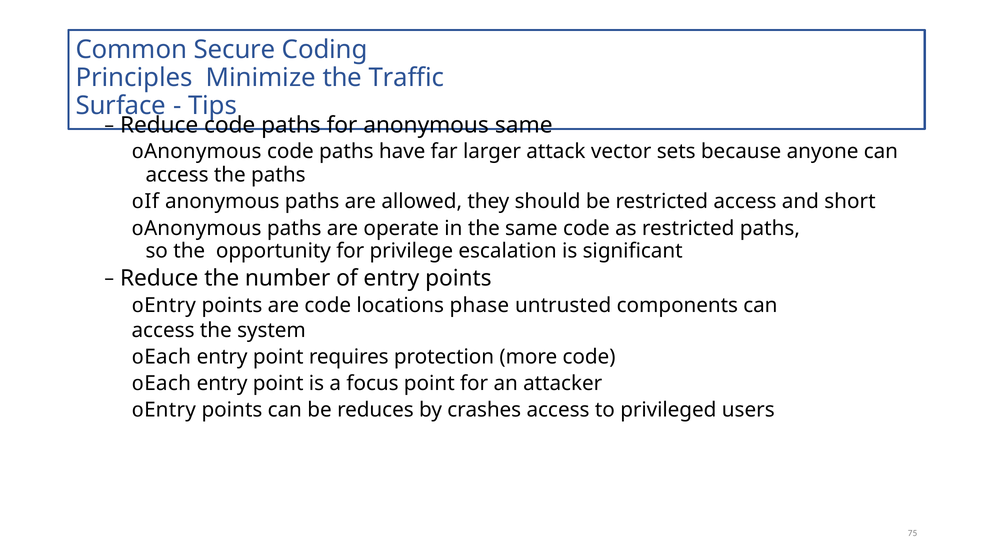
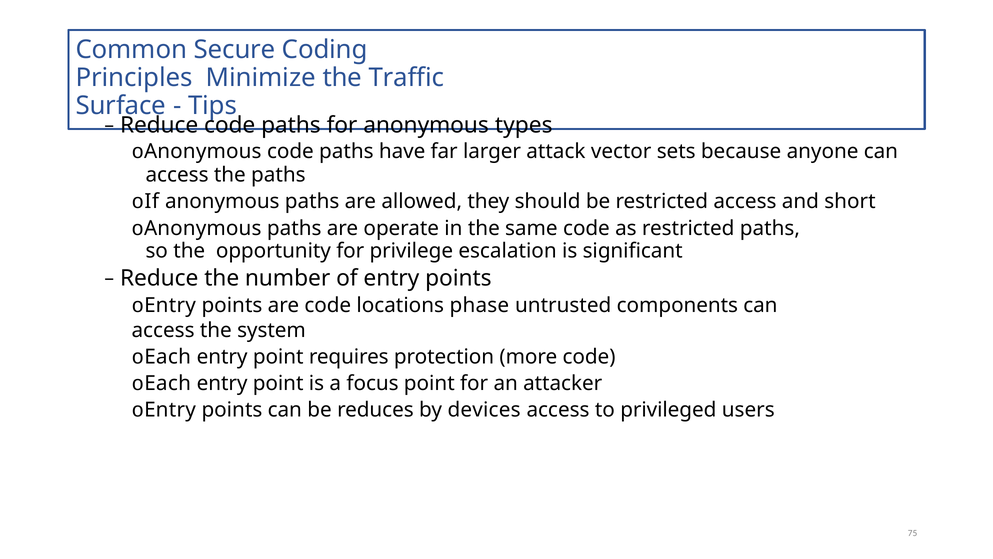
anonymous same: same -> types
crashes: crashes -> devices
